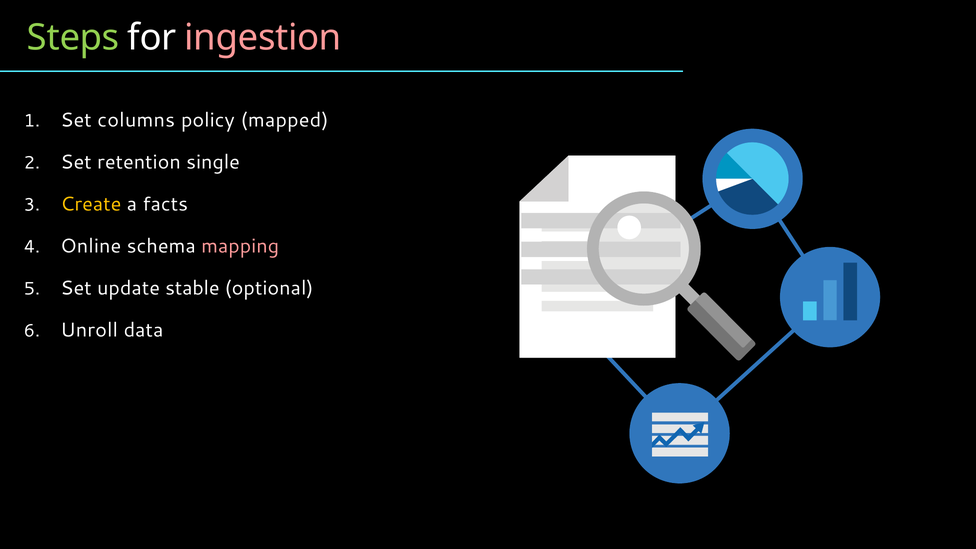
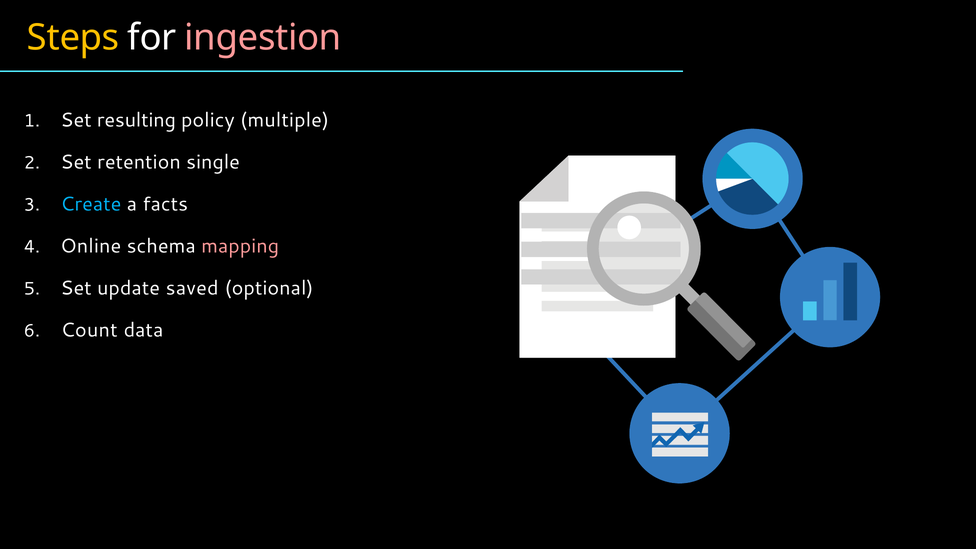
Steps colour: light green -> yellow
columns: columns -> resulting
mapped: mapped -> multiple
Create colour: yellow -> light blue
stable: stable -> saved
Unroll: Unroll -> Count
